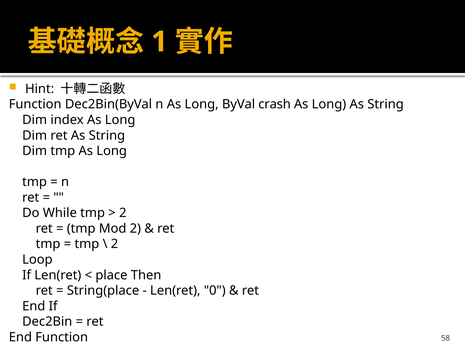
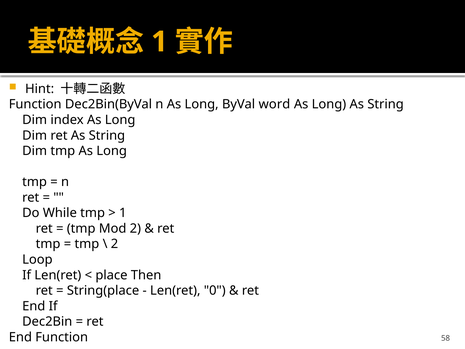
crash: crash -> word
2 at (123, 213): 2 -> 1
